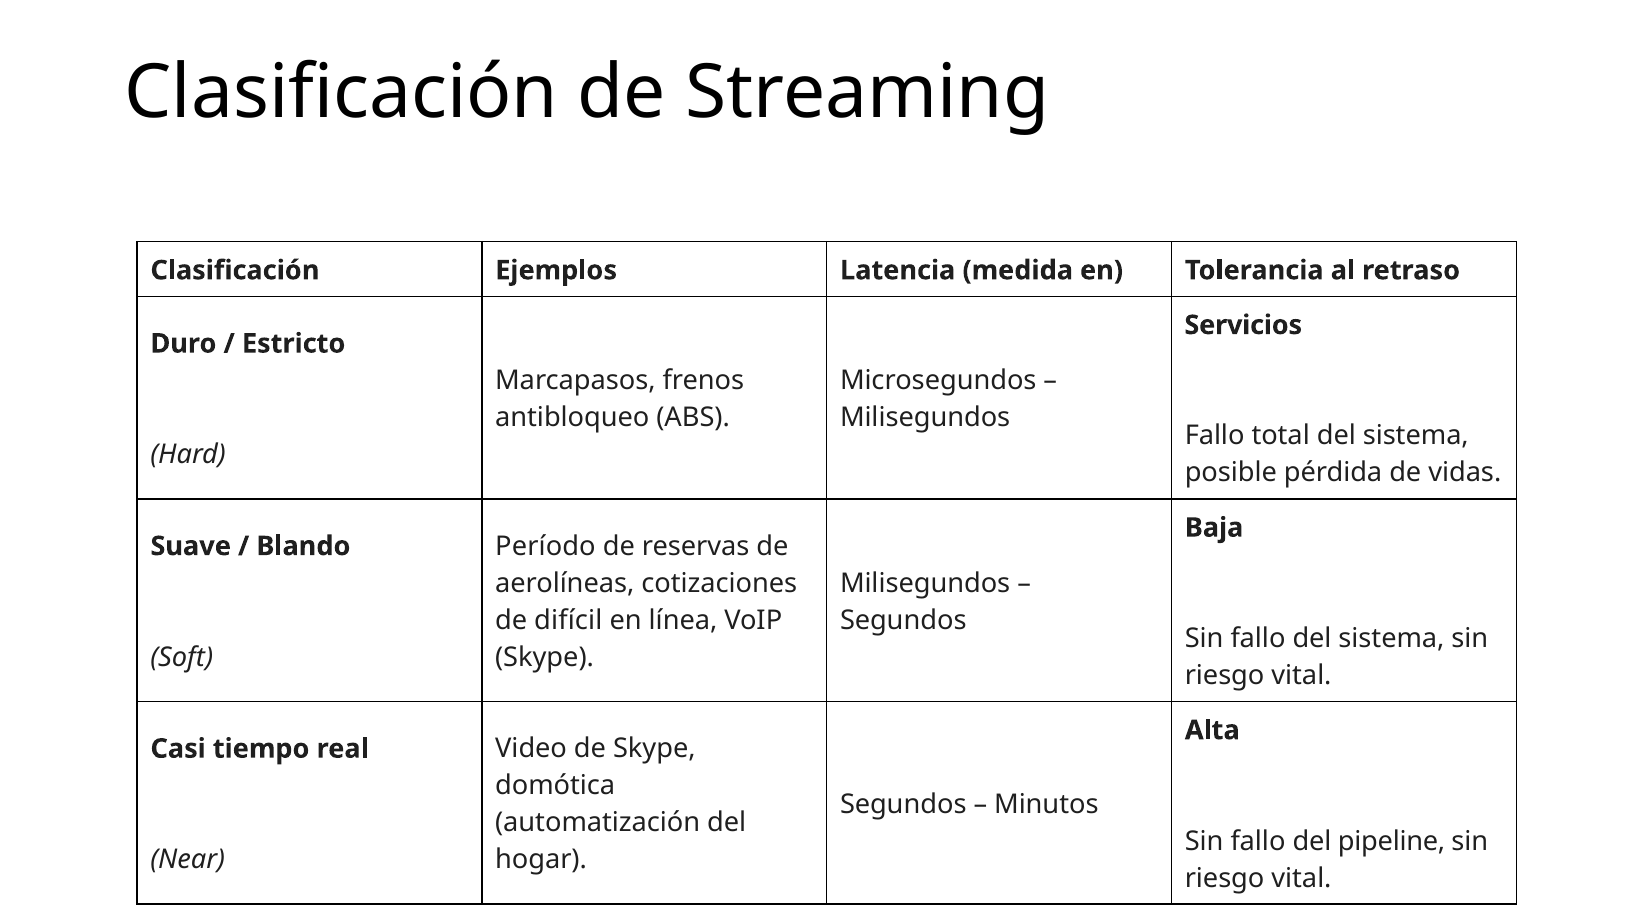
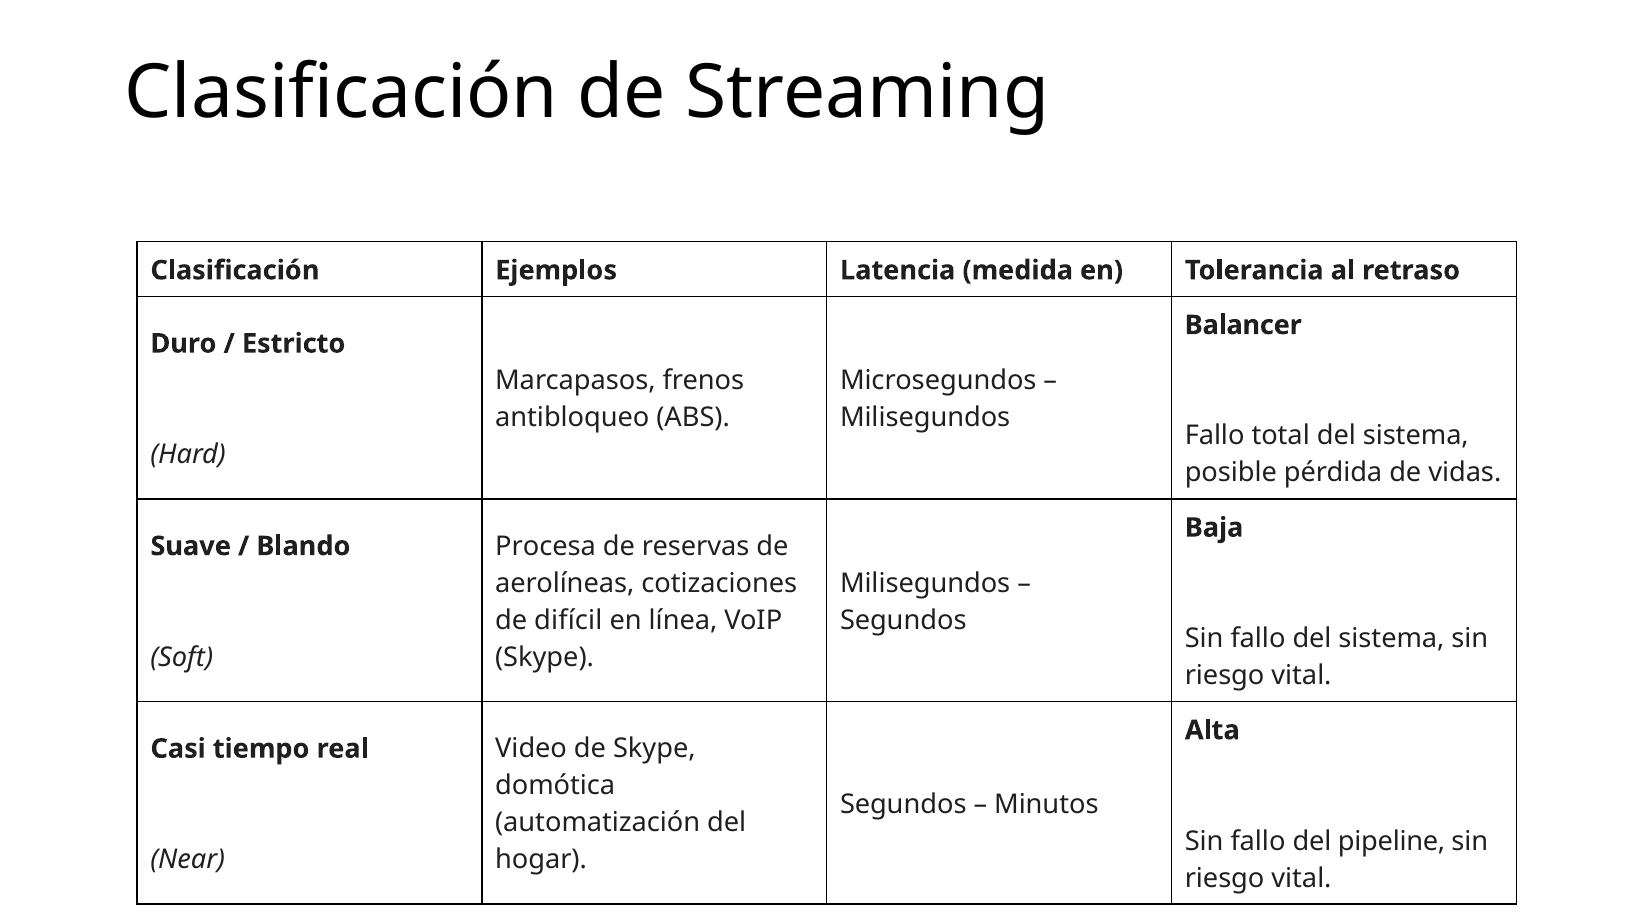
Servicios: Servicios -> Balancer
Período: Período -> Procesa
